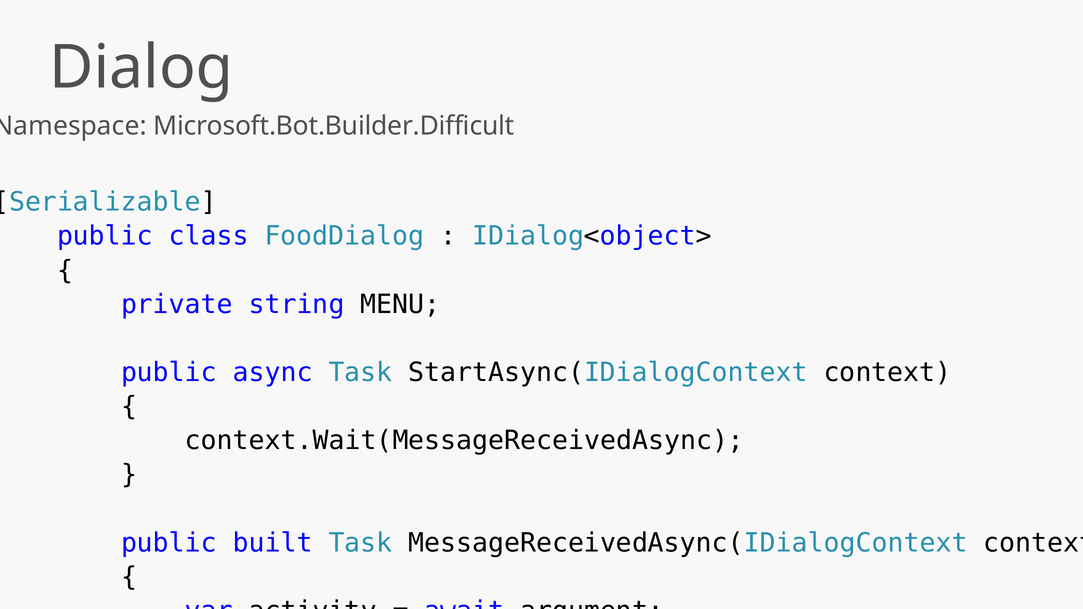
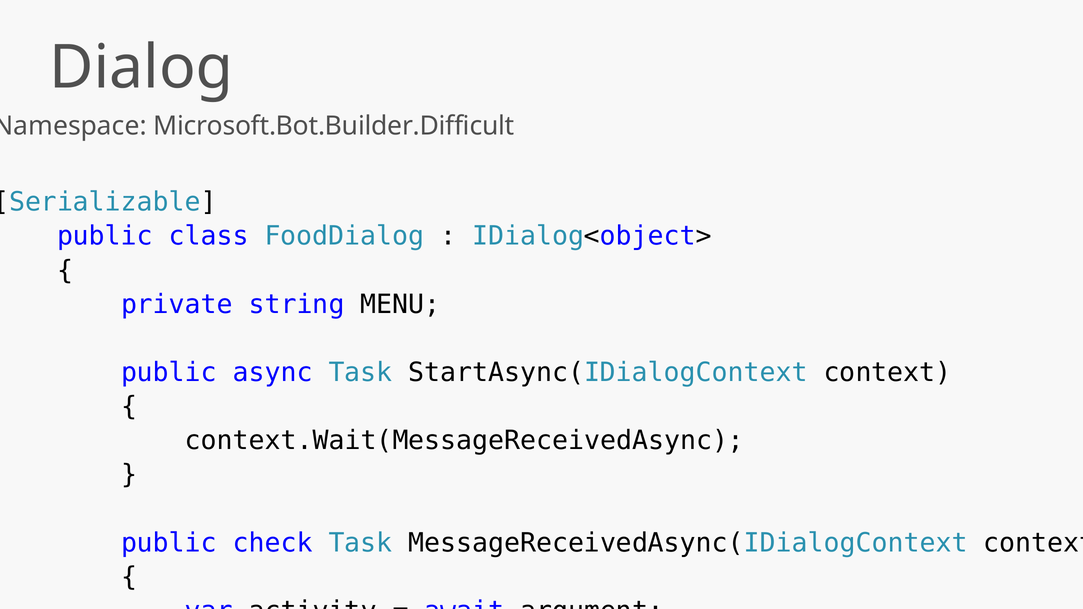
built: built -> check
